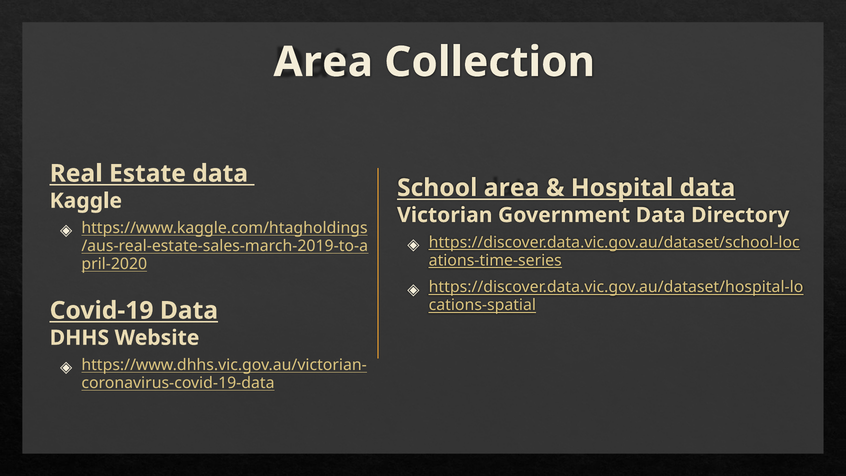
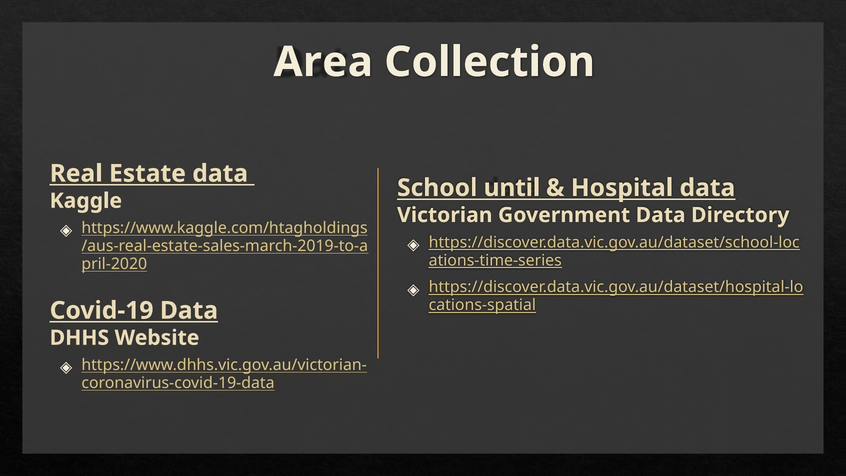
School area: area -> until
